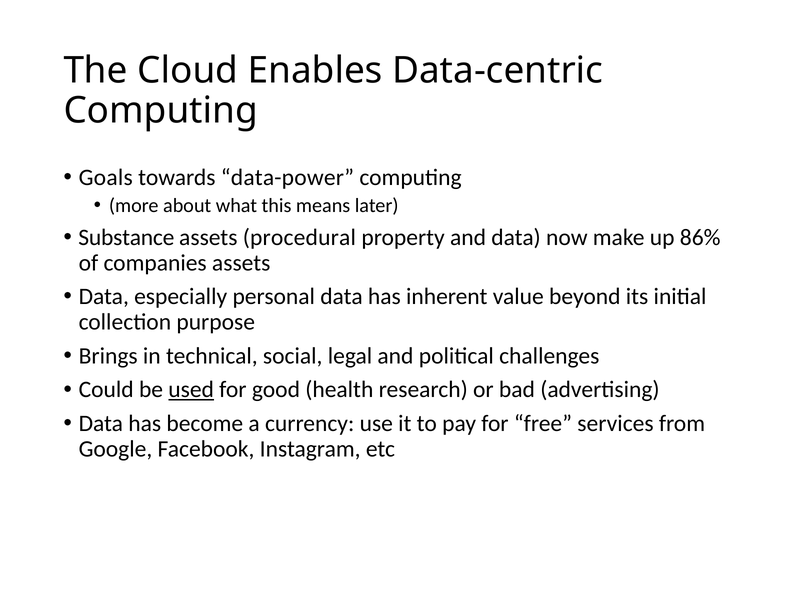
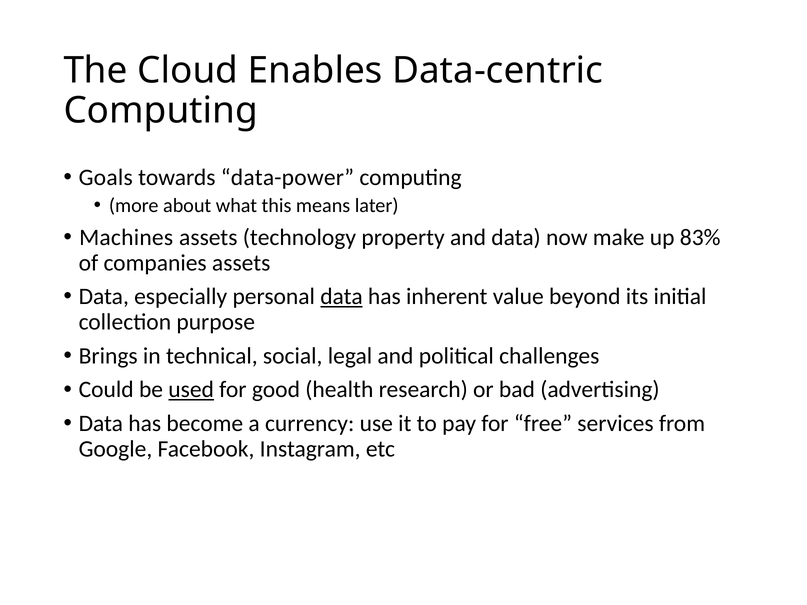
Substance: Substance -> Machines
procedural: procedural -> technology
86%: 86% -> 83%
data at (342, 297) underline: none -> present
